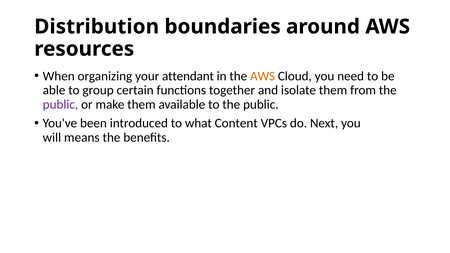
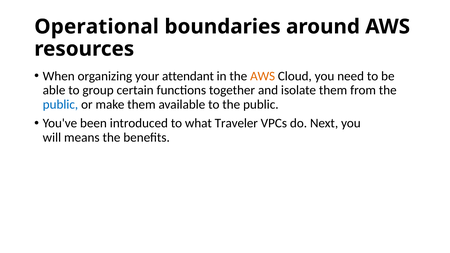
Distribution: Distribution -> Operational
public at (60, 104) colour: purple -> blue
Content: Content -> Traveler
